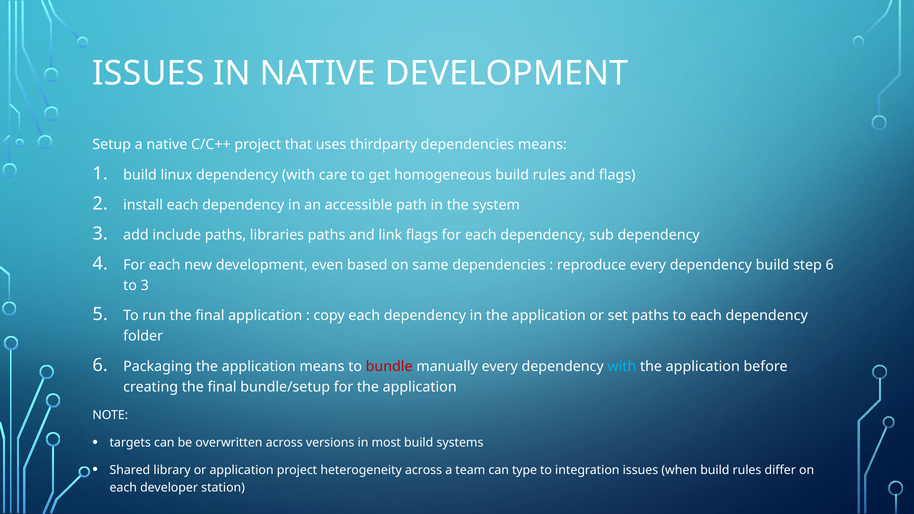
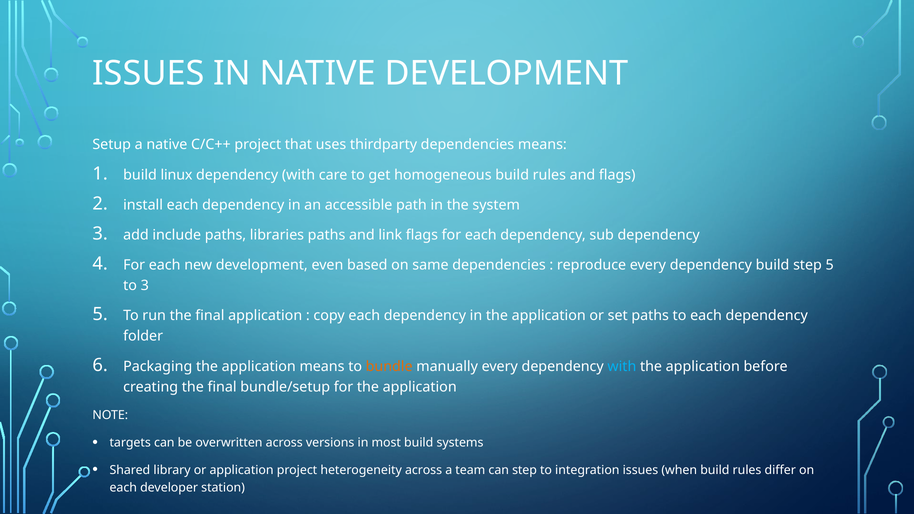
step 6: 6 -> 5
bundle colour: red -> orange
can type: type -> step
